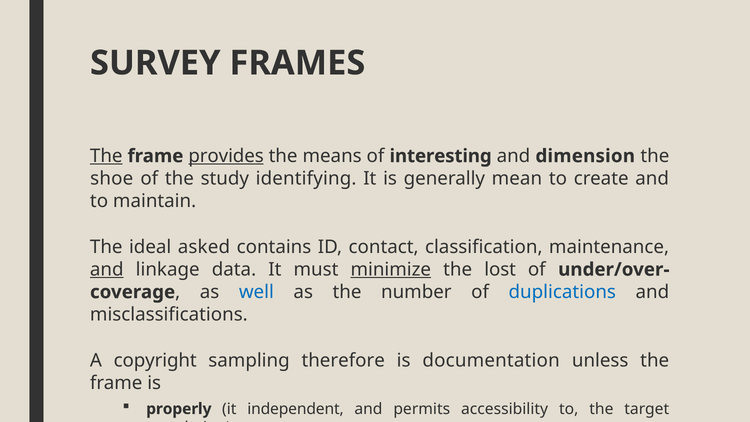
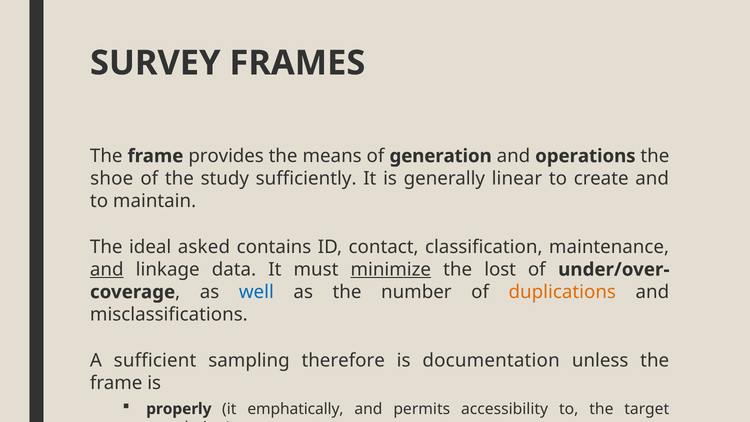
The at (106, 156) underline: present -> none
provides underline: present -> none
interesting: interesting -> generation
dimension: dimension -> operations
identifying: identifying -> sufficiently
mean: mean -> linear
duplications colour: blue -> orange
copyright: copyright -> sufficient
independent: independent -> emphatically
